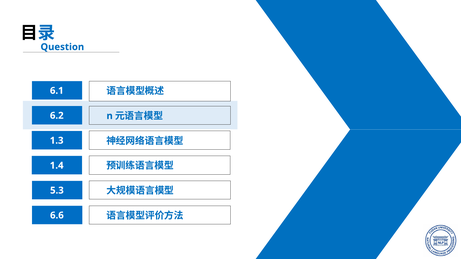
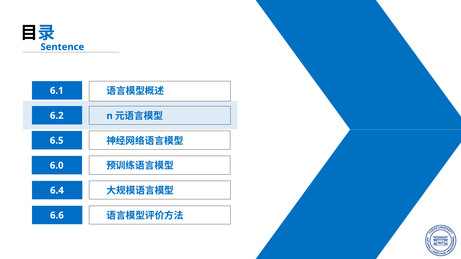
Question: Question -> Sentence
1.3: 1.3 -> 6.5
1.4: 1.4 -> 6.0
5.3: 5.3 -> 6.4
